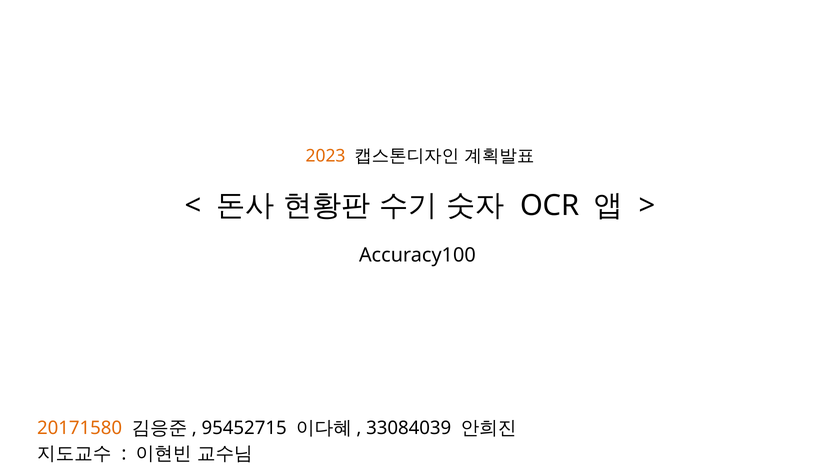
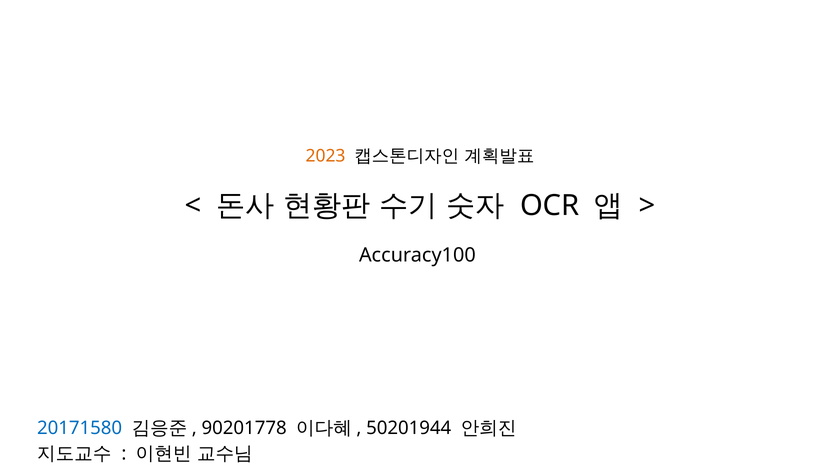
20171580 colour: orange -> blue
95452715: 95452715 -> 90201778
33084039: 33084039 -> 50201944
